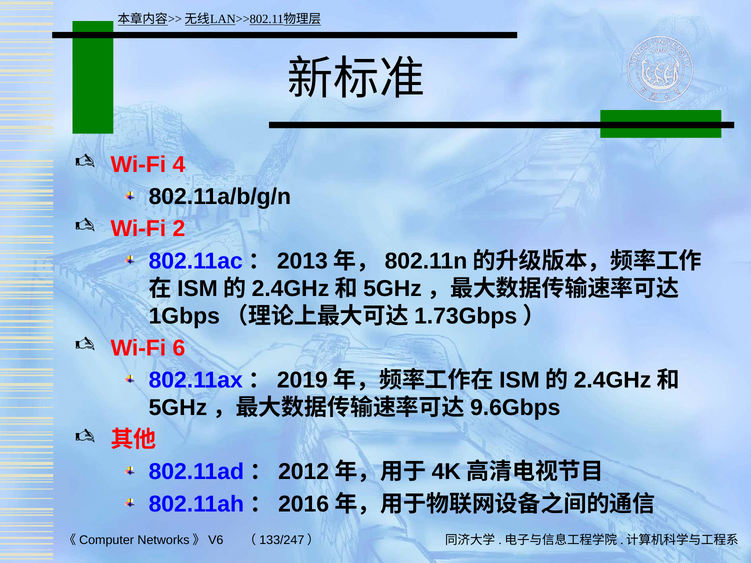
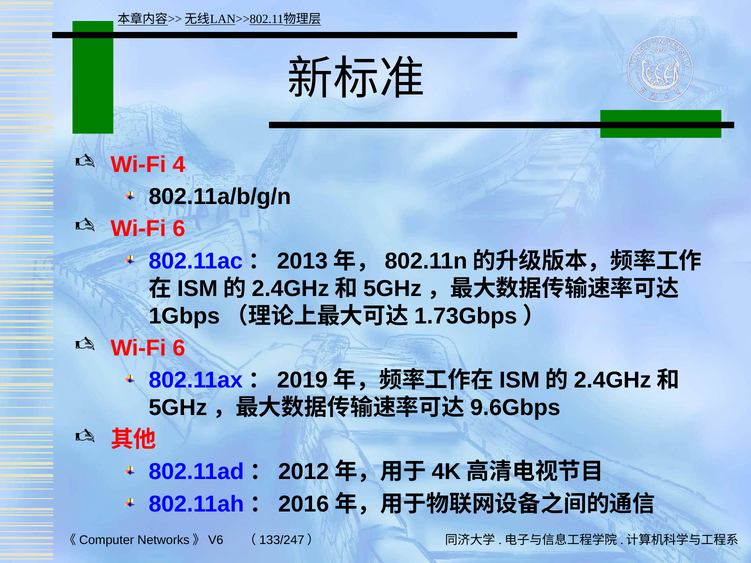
2 at (179, 229): 2 -> 6
